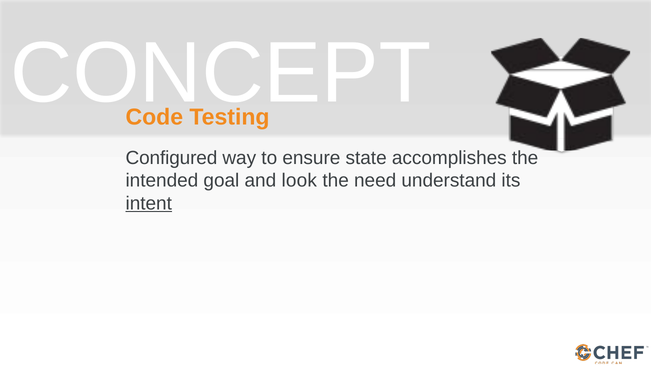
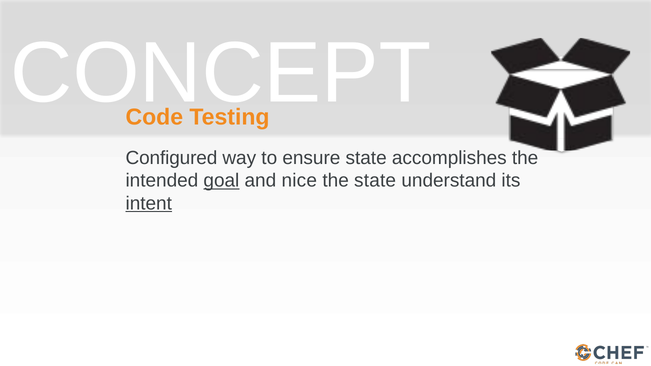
goal underline: none -> present
look: look -> nice
the need: need -> state
